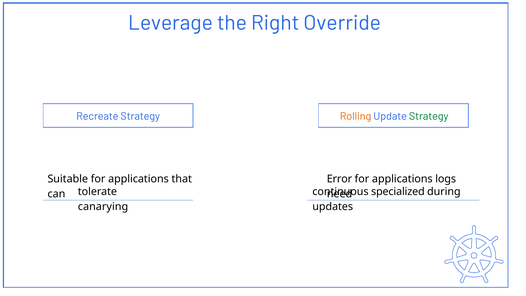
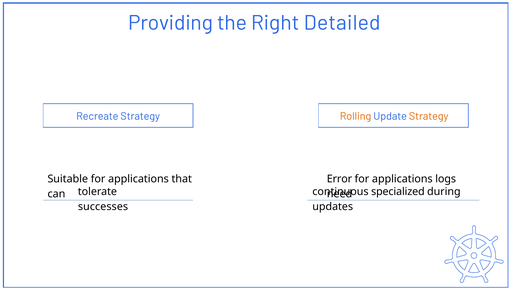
Leverage: Leverage -> Providing
Override: Override -> Detailed
Strategy at (429, 116) colour: green -> orange
canarying: canarying -> successes
